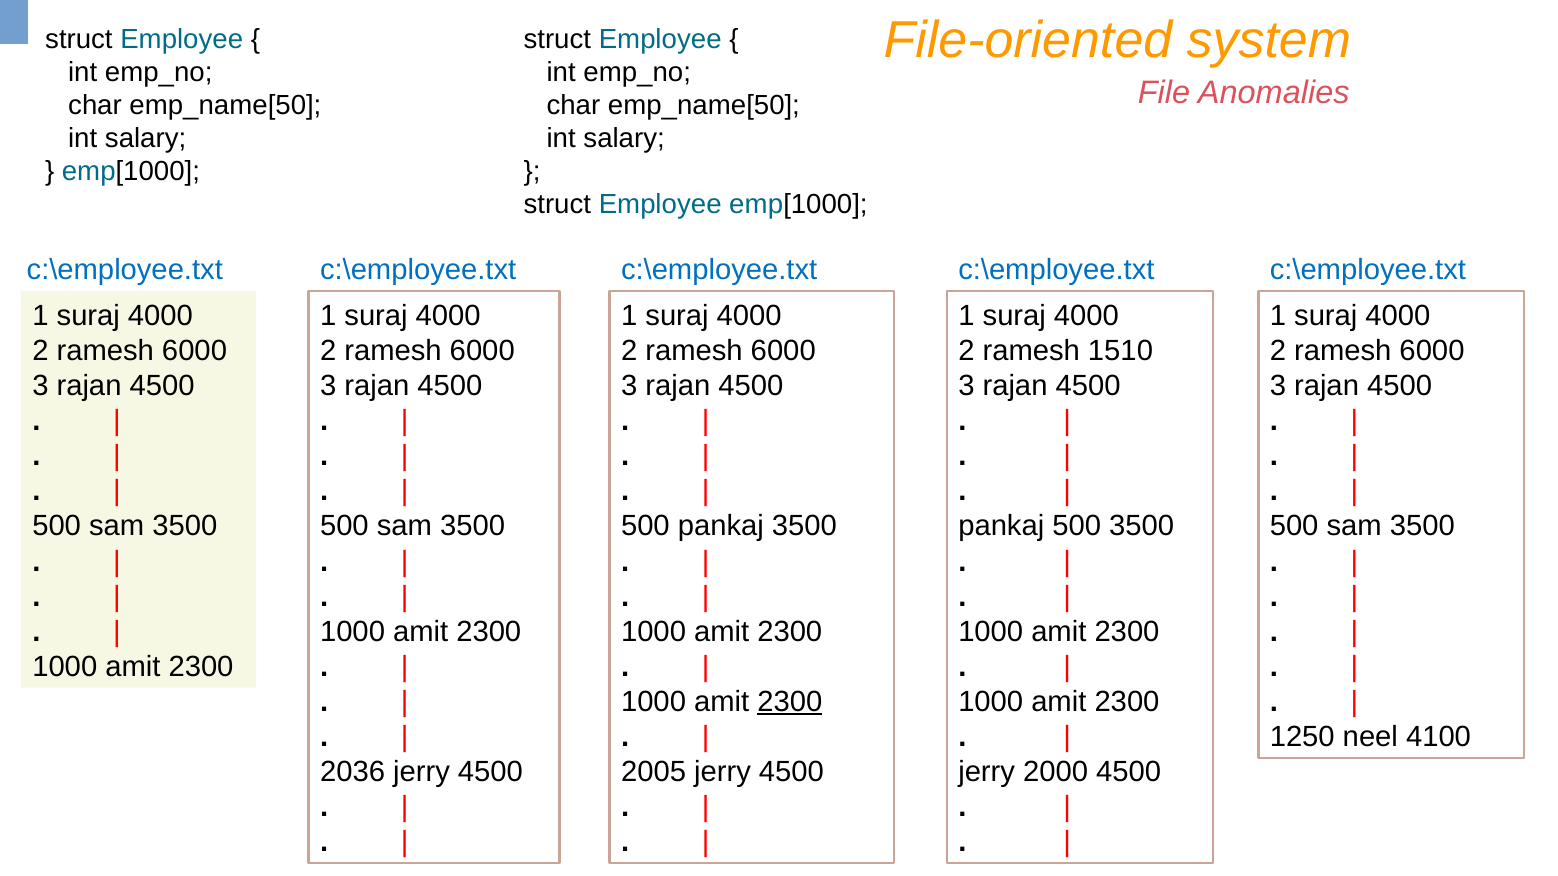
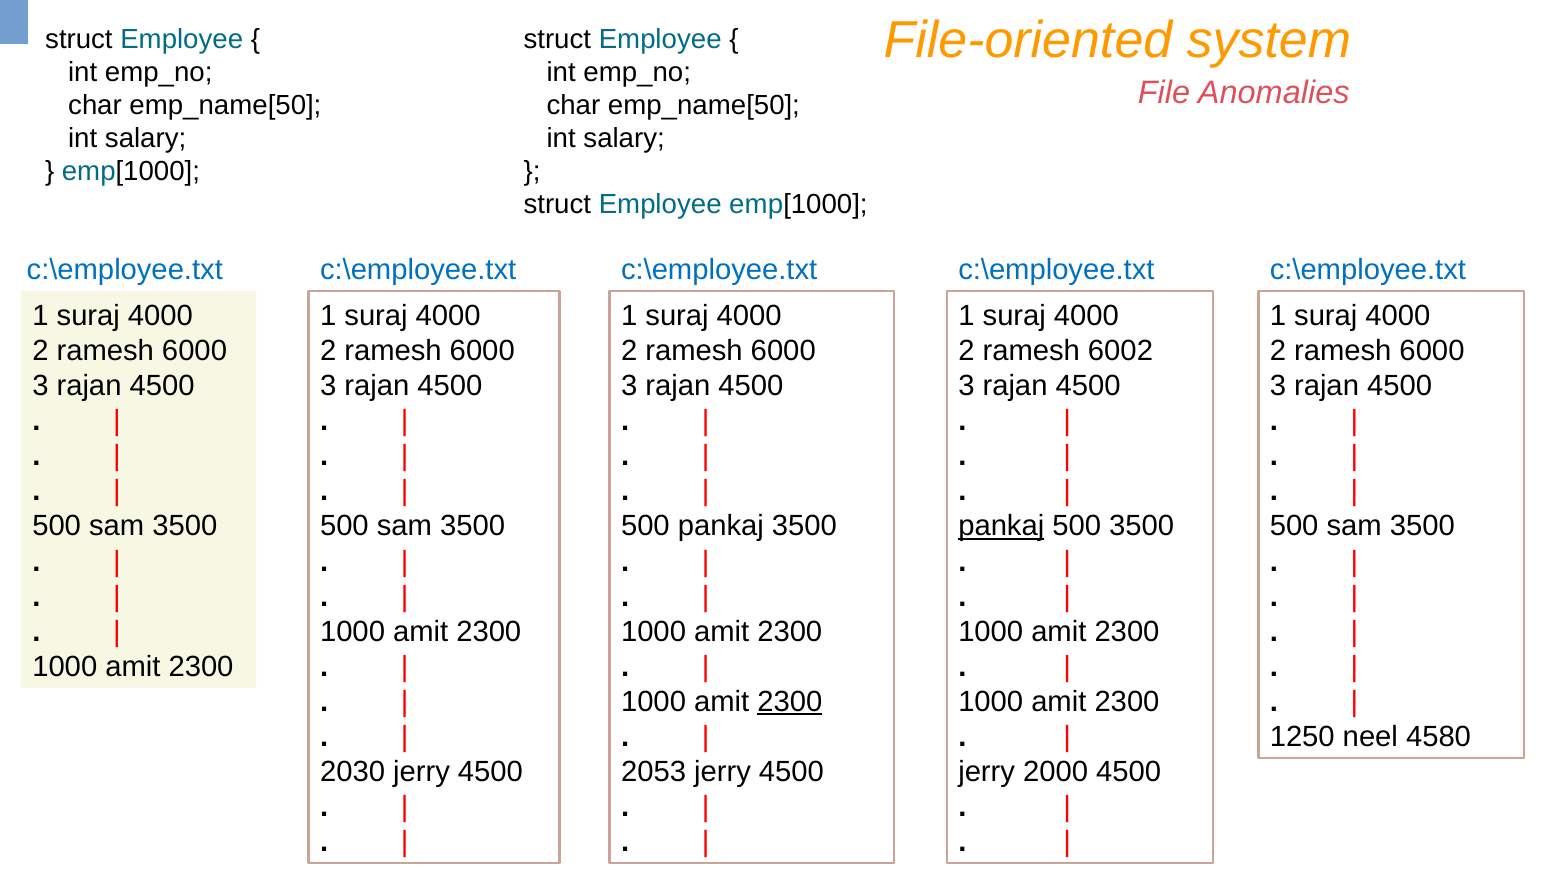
1510: 1510 -> 6002
pankaj at (1001, 527) underline: none -> present
4100: 4100 -> 4580
2036: 2036 -> 2030
2005: 2005 -> 2053
